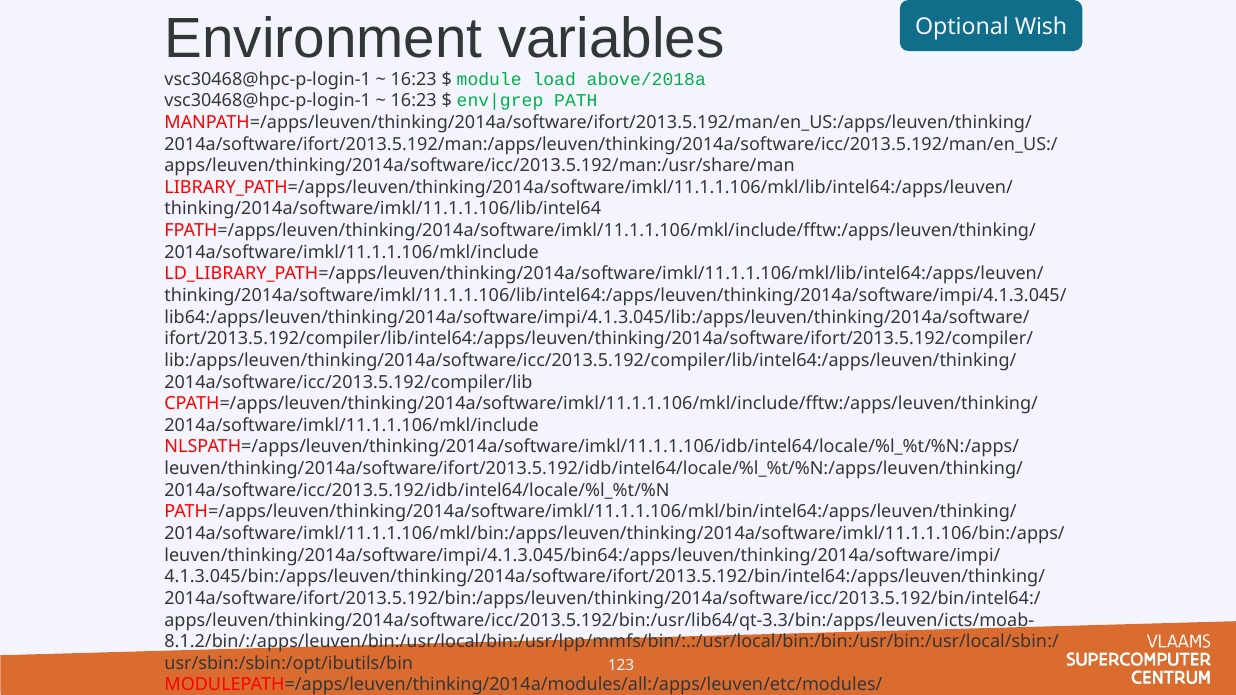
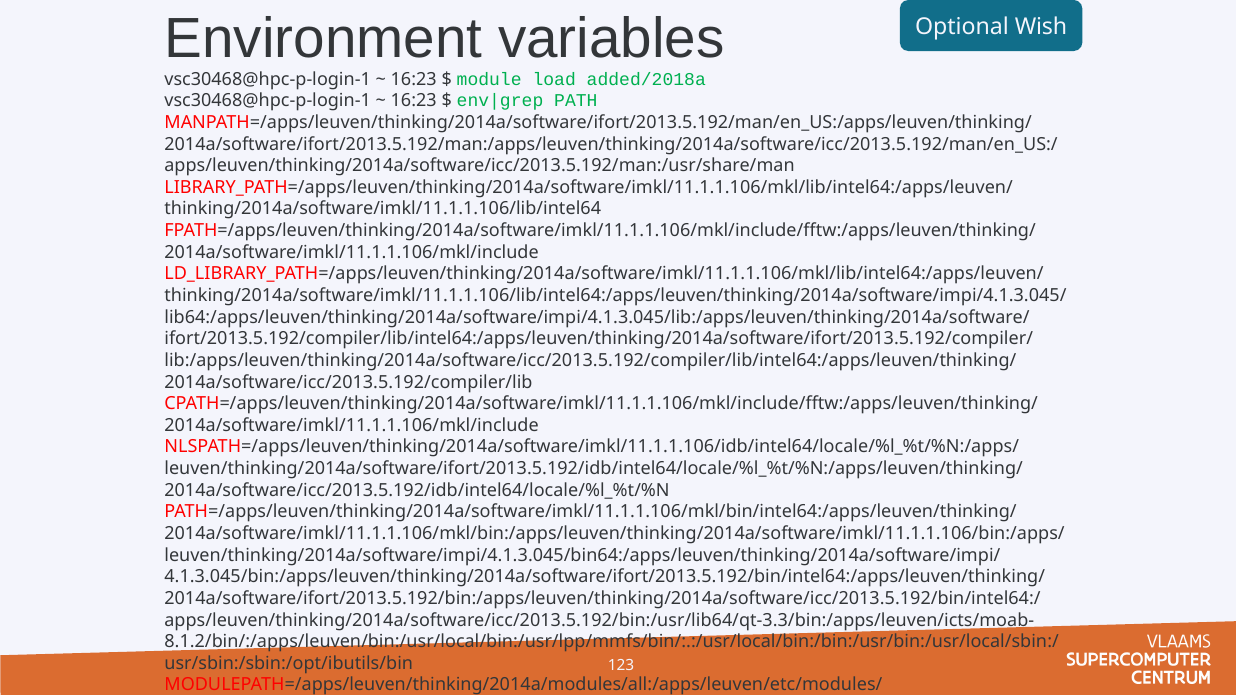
above/2018a: above/2018a -> added/2018a
